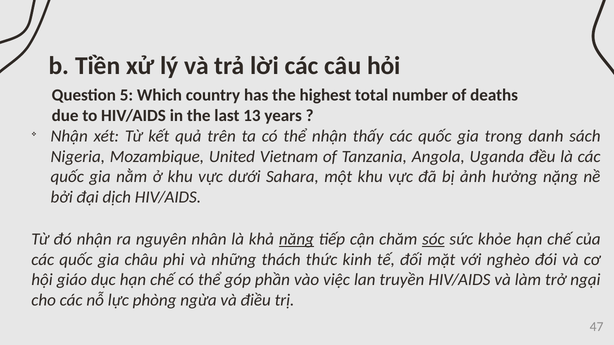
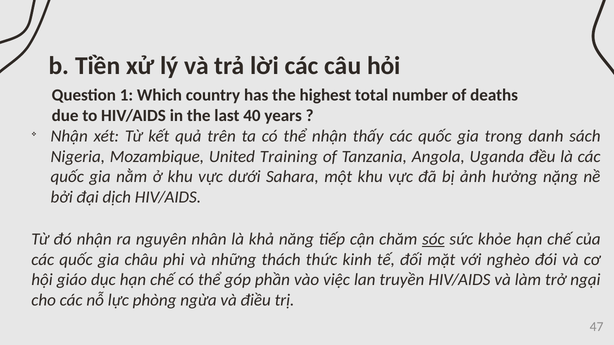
5: 5 -> 1
13: 13 -> 40
Vietnam: Vietnam -> Training
năng underline: present -> none
